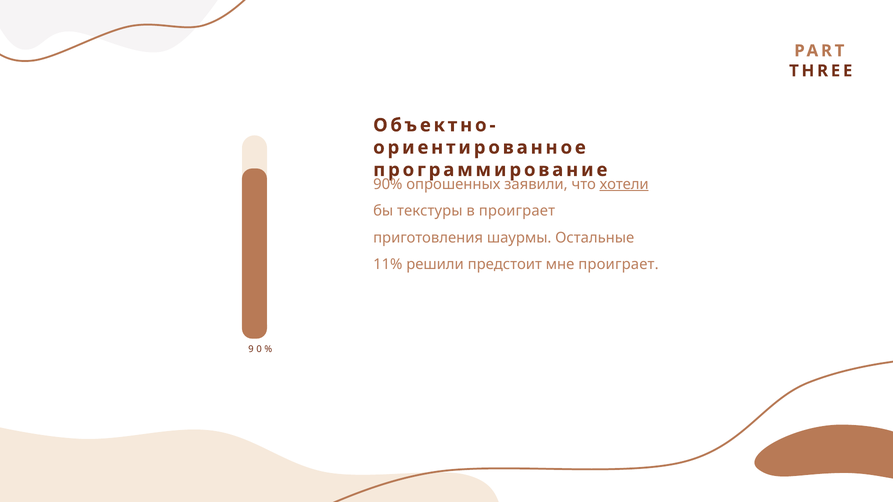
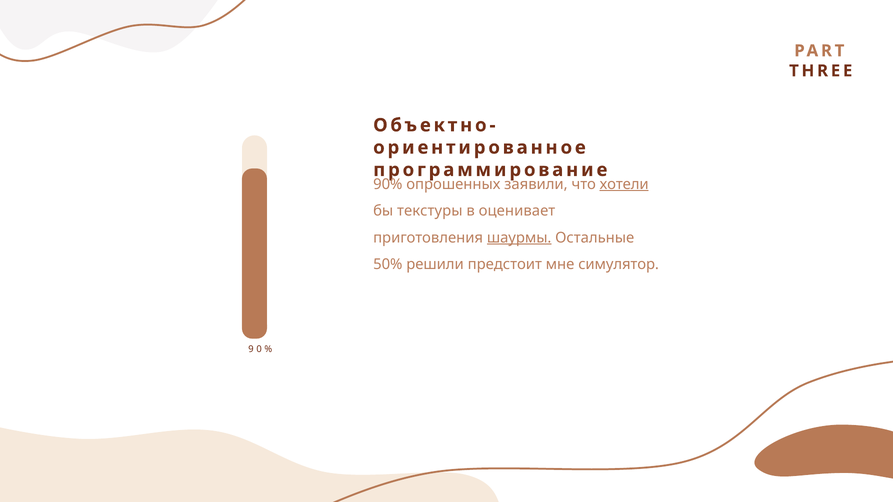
в проиграет: проиграет -> оценивает
шаурмы underline: none -> present
11%: 11% -> 50%
мне проиграет: проиграет -> симулятор
